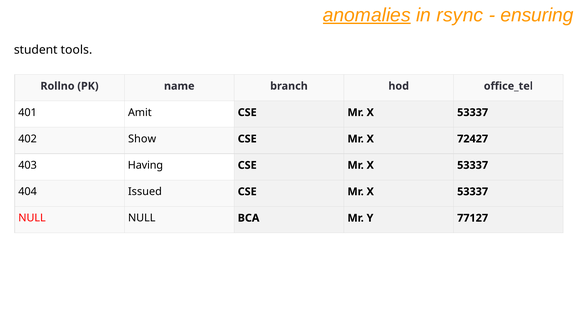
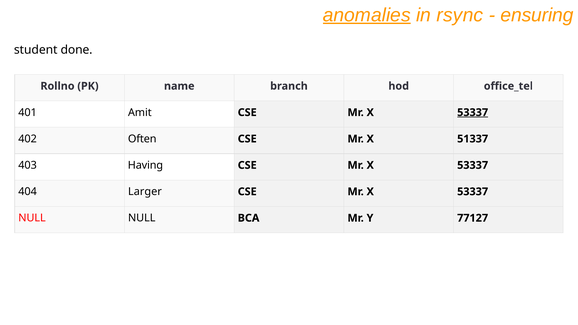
tools: tools -> done
53337 at (473, 112) underline: none -> present
Show: Show -> Often
72427: 72427 -> 51337
Issued: Issued -> Larger
